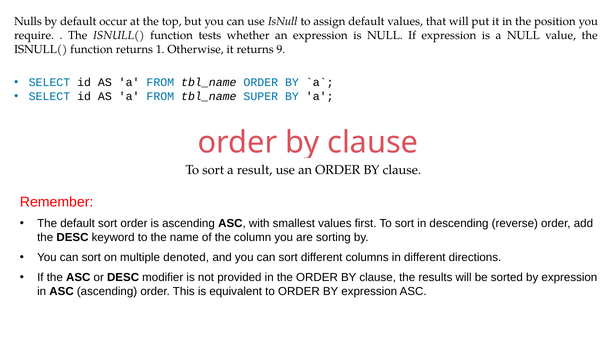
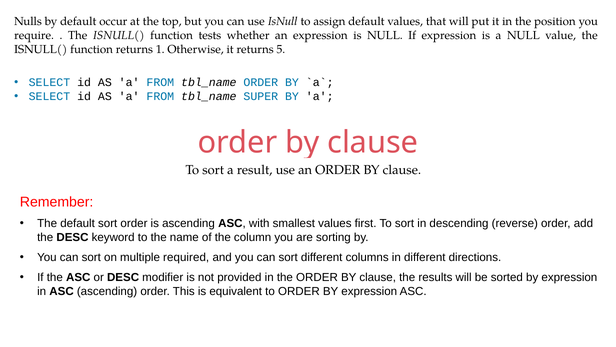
9: 9 -> 5
denoted: denoted -> required
